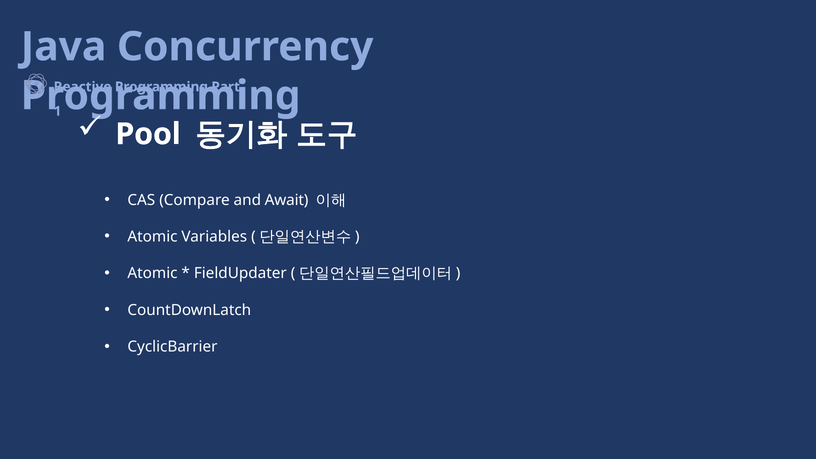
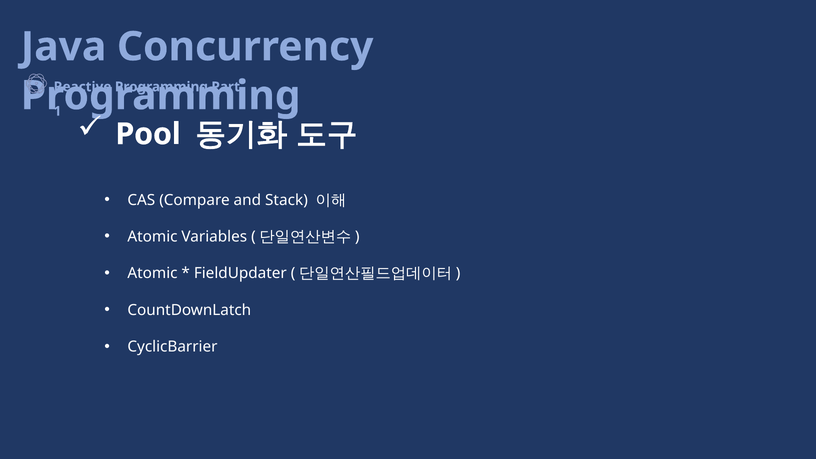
Await: Await -> Stack
